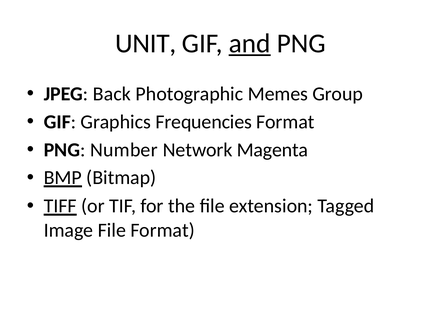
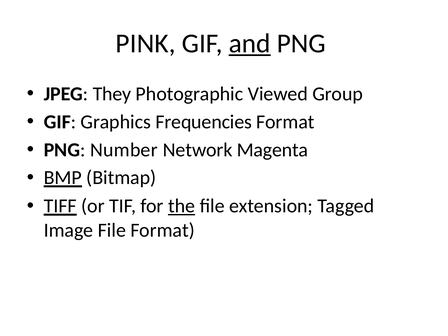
UNIT: UNIT -> PINK
Back: Back -> They
Memes: Memes -> Viewed
the underline: none -> present
